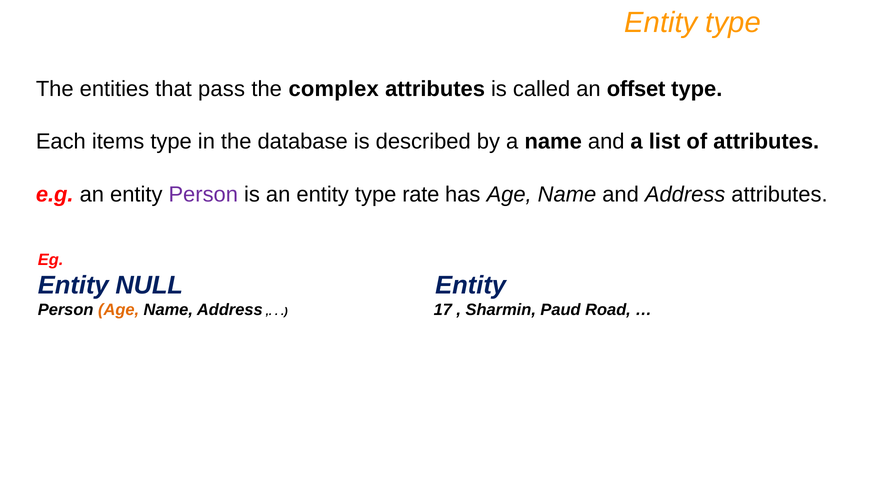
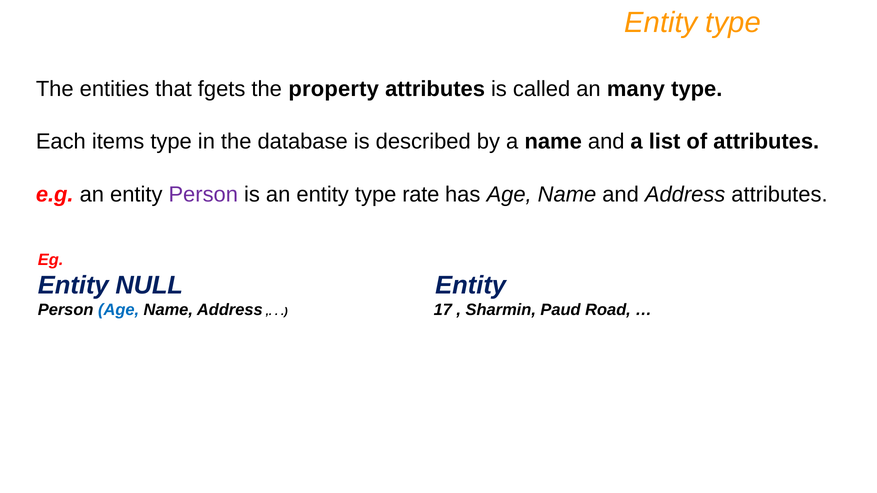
pass: pass -> fgets
complex: complex -> property
offset: offset -> many
Age at (119, 310) colour: orange -> blue
